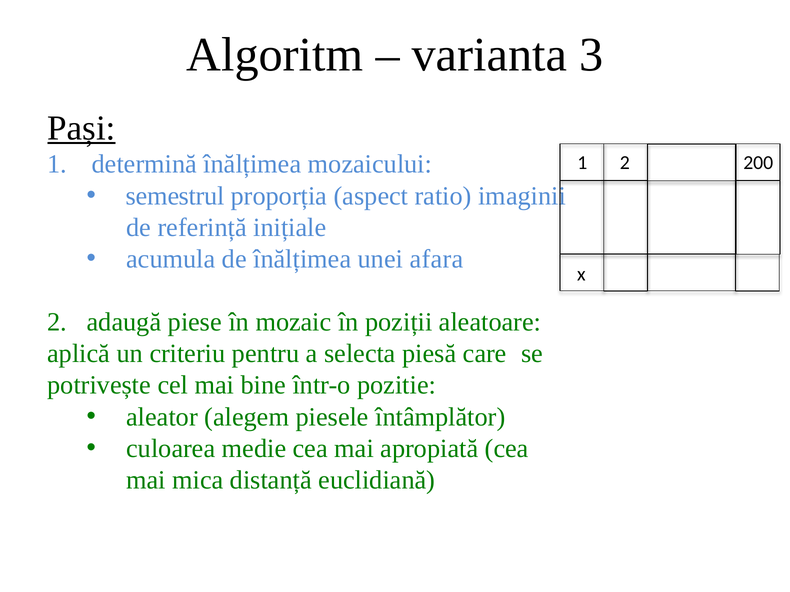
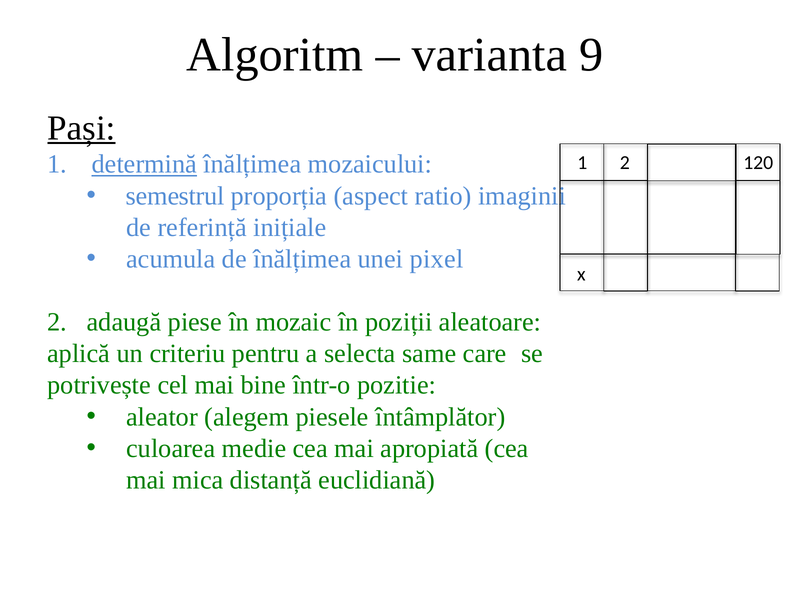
3: 3 -> 9
determină underline: none -> present
200: 200 -> 120
afara: afara -> pixel
piesă: piesă -> same
